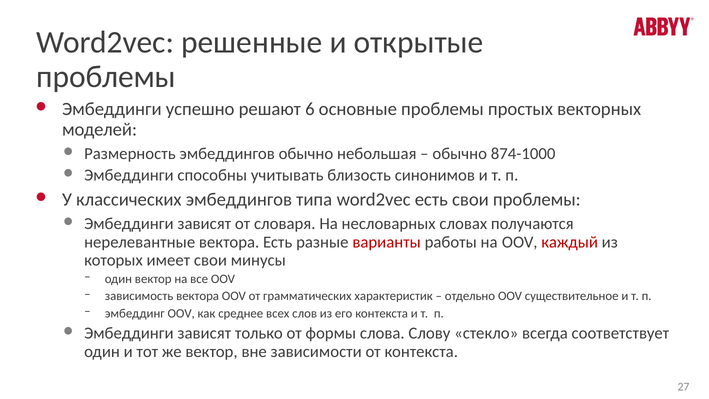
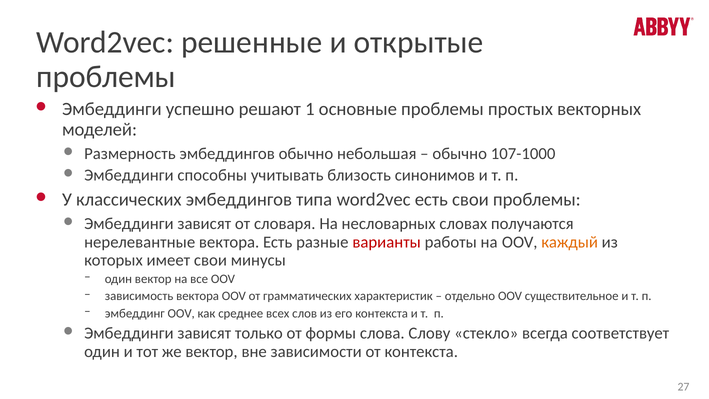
6: 6 -> 1
874-1000: 874-1000 -> 107-1000
каждый colour: red -> orange
